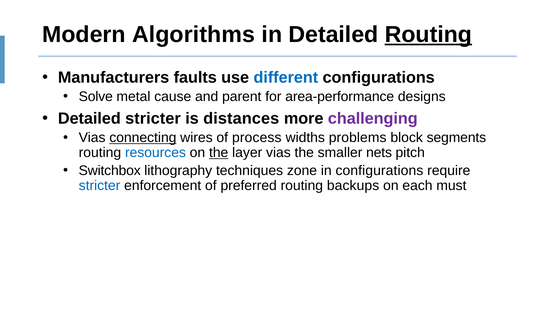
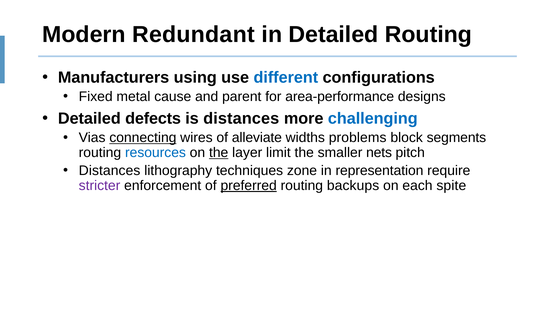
Algorithms: Algorithms -> Redundant
Routing at (428, 35) underline: present -> none
faults: faults -> using
Solve: Solve -> Fixed
Detailed stricter: stricter -> defects
challenging colour: purple -> blue
process: process -> alleviate
layer vias: vias -> limit
Switchbox at (110, 171): Switchbox -> Distances
in configurations: configurations -> representation
stricter at (100, 186) colour: blue -> purple
preferred underline: none -> present
must: must -> spite
